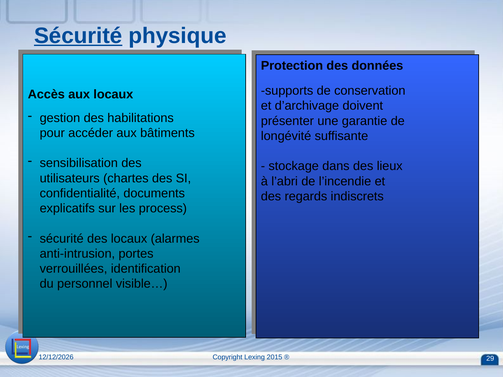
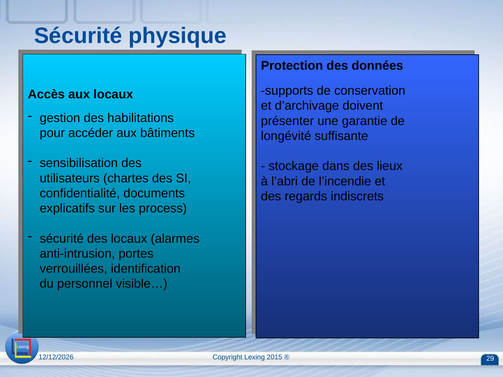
Sécurité at (78, 36) underline: present -> none
